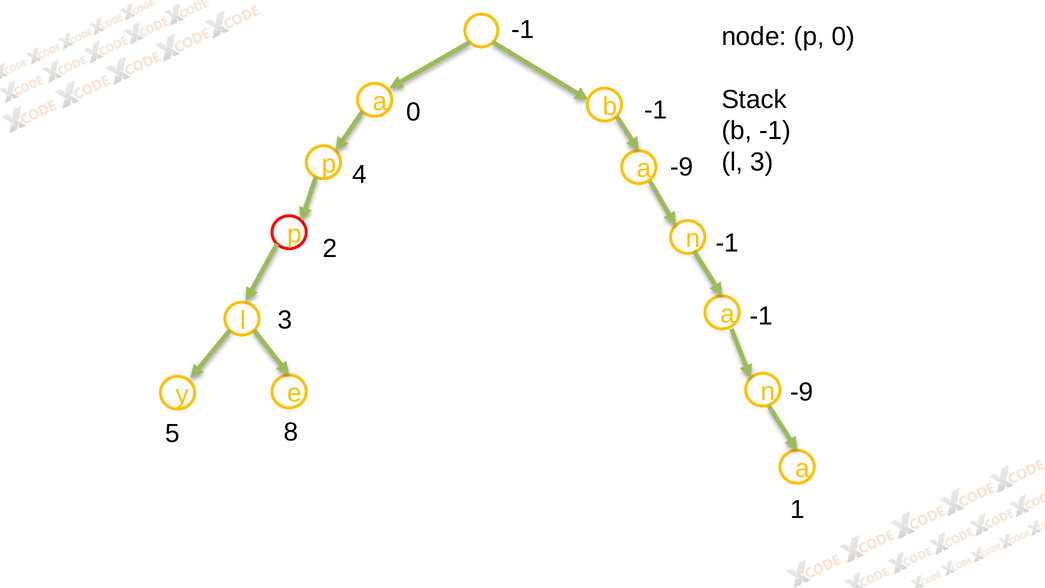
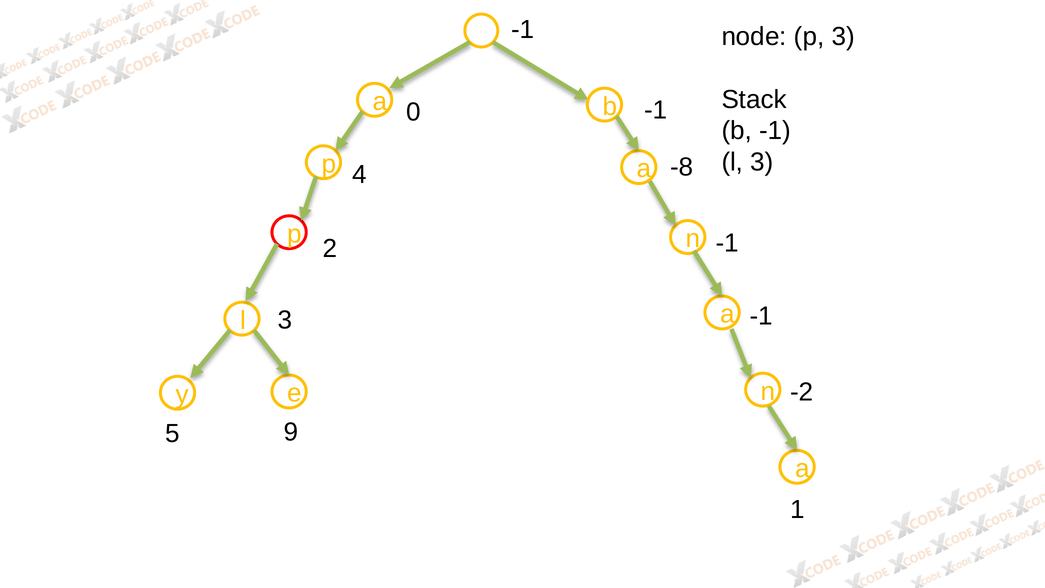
p 0: 0 -> 3
-9 at (682, 167): -9 -> -8
-9 at (802, 392): -9 -> -2
8: 8 -> 9
